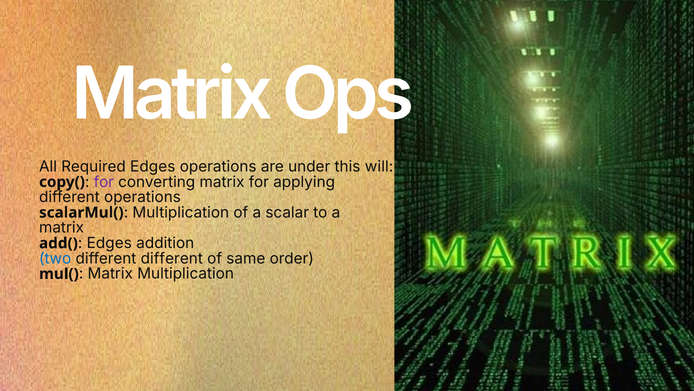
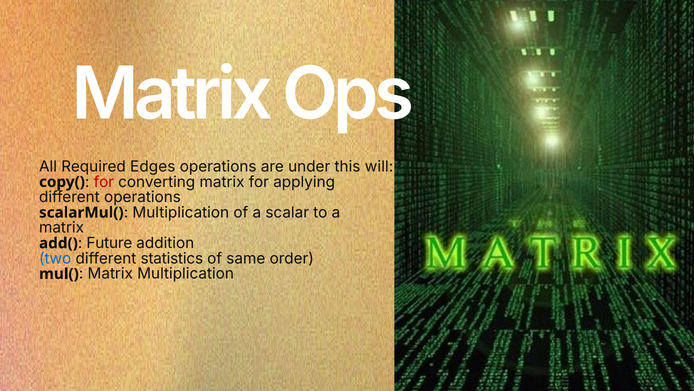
for at (104, 182) colour: purple -> red
Edges at (109, 243): Edges -> Future
different different: different -> statistics
